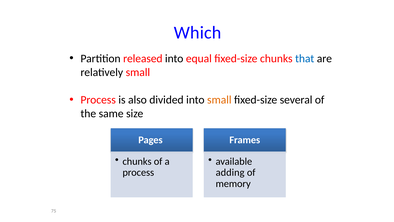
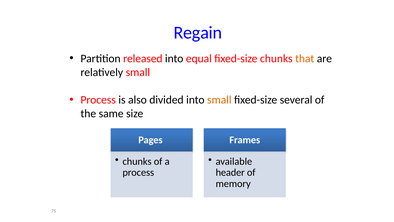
Which: Which -> Regain
that colour: blue -> orange
adding: adding -> header
